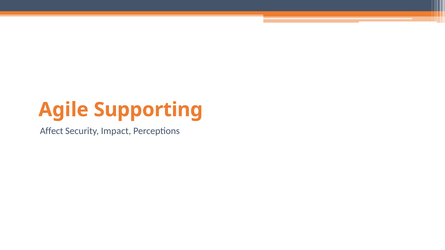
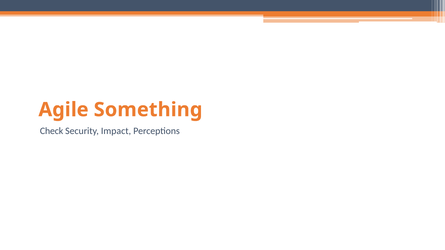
Supporting: Supporting -> Something
Affect: Affect -> Check
